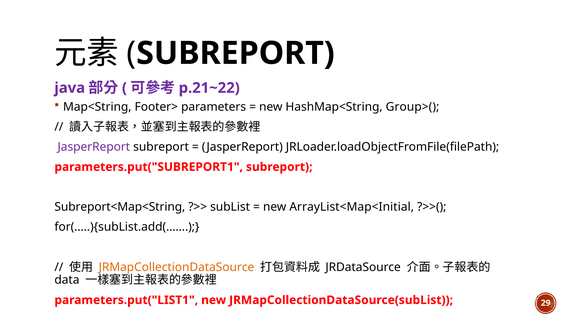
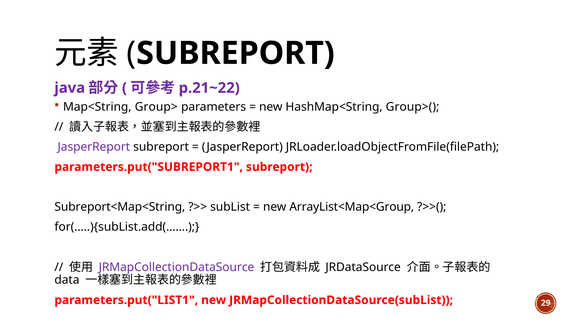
Footer>: Footer> -> Group>
ArrayList<Map<Initial: ArrayList<Map<Initial -> ArrayList<Map<Group
JRMapCollectionDataSource colour: orange -> purple
